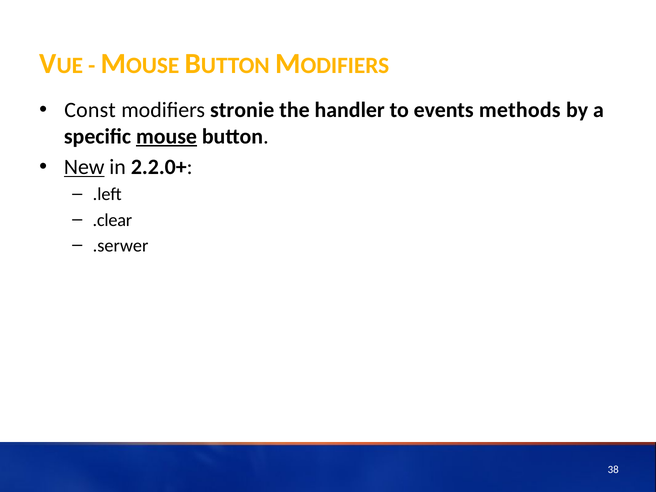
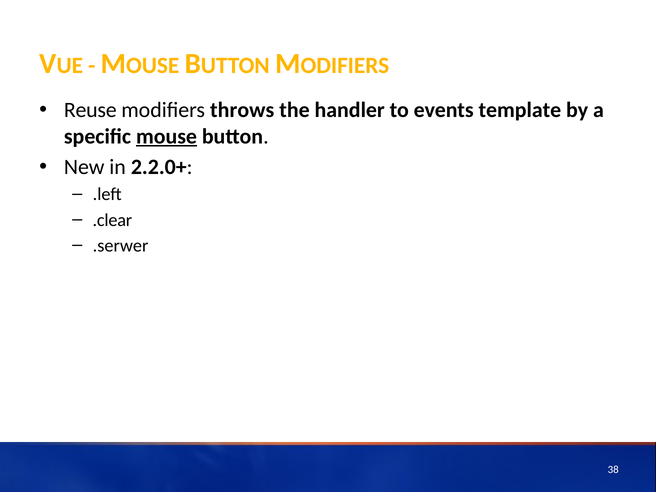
Const: Const -> Reuse
stronie: stronie -> throws
methods: methods -> template
New underline: present -> none
